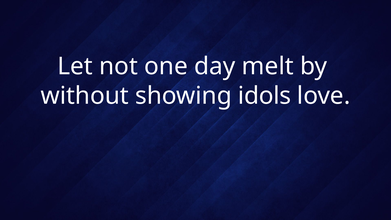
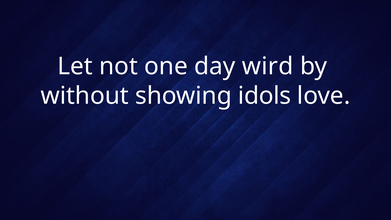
melt: melt -> wird
